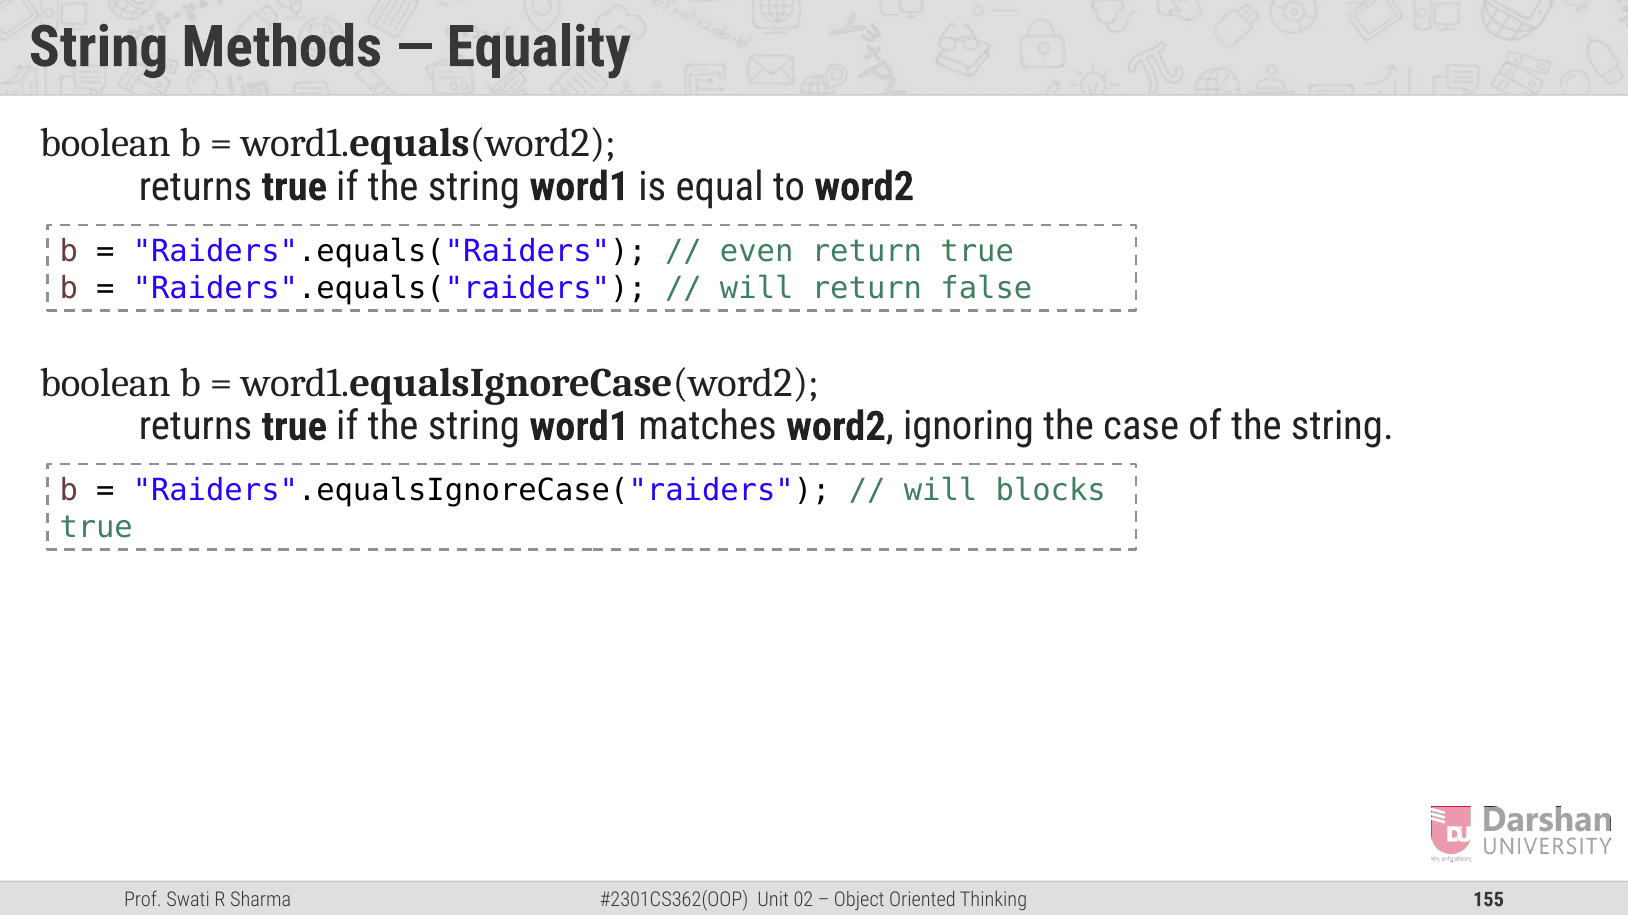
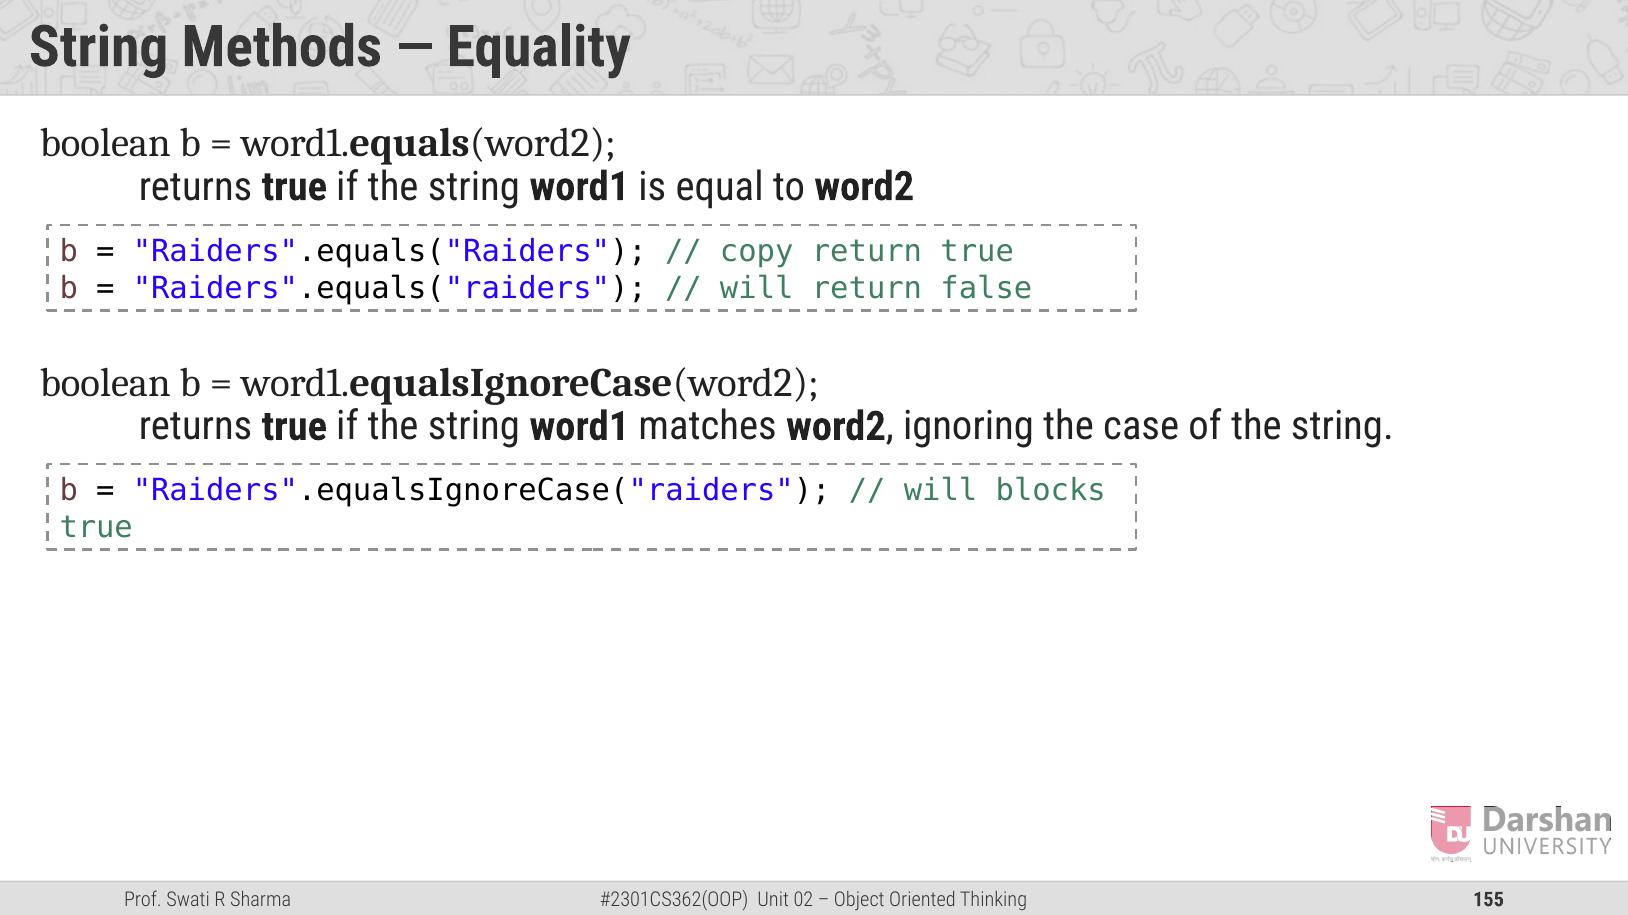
even: even -> copy
